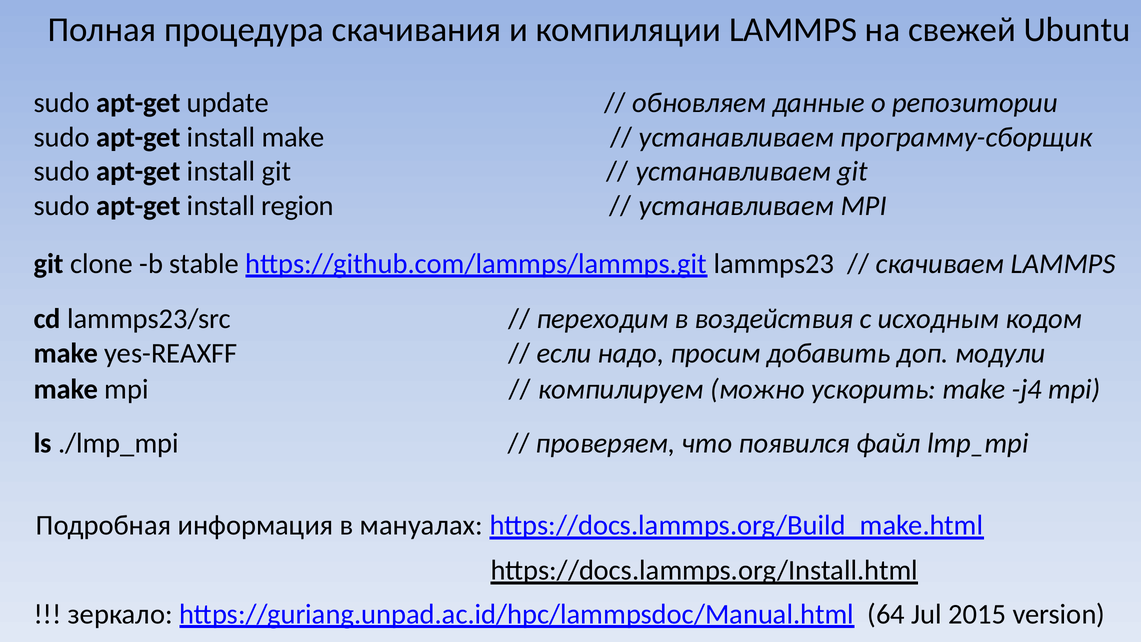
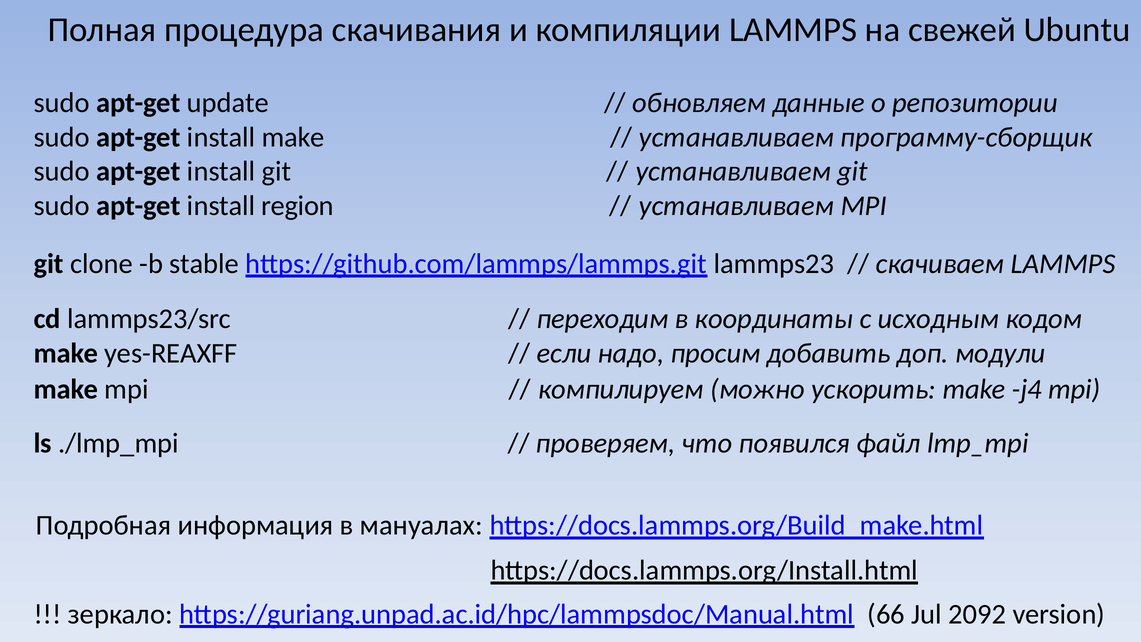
воздействия: воздействия -> координаты
64: 64 -> 66
2015: 2015 -> 2092
